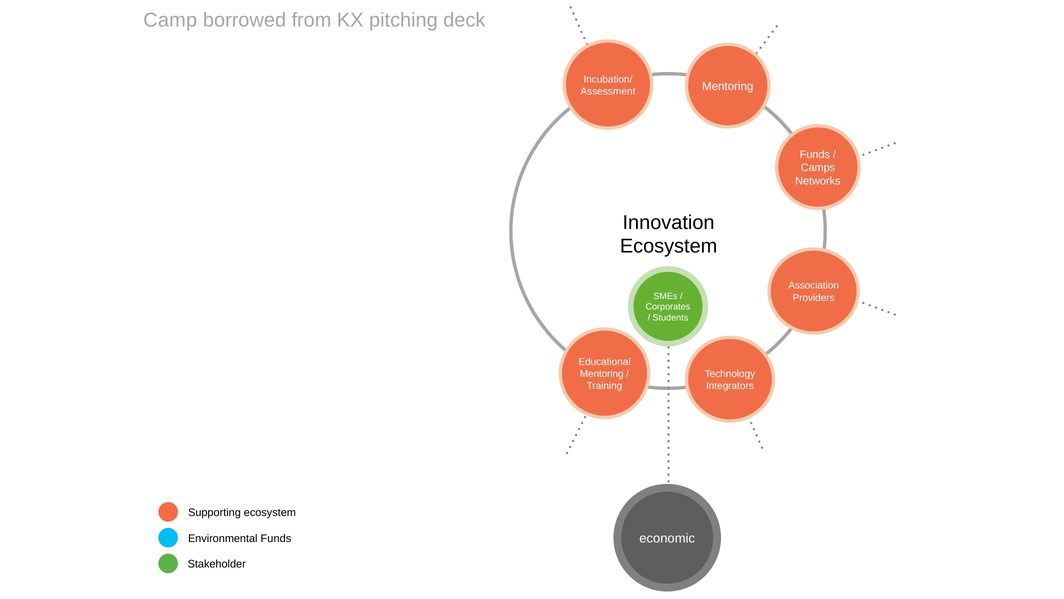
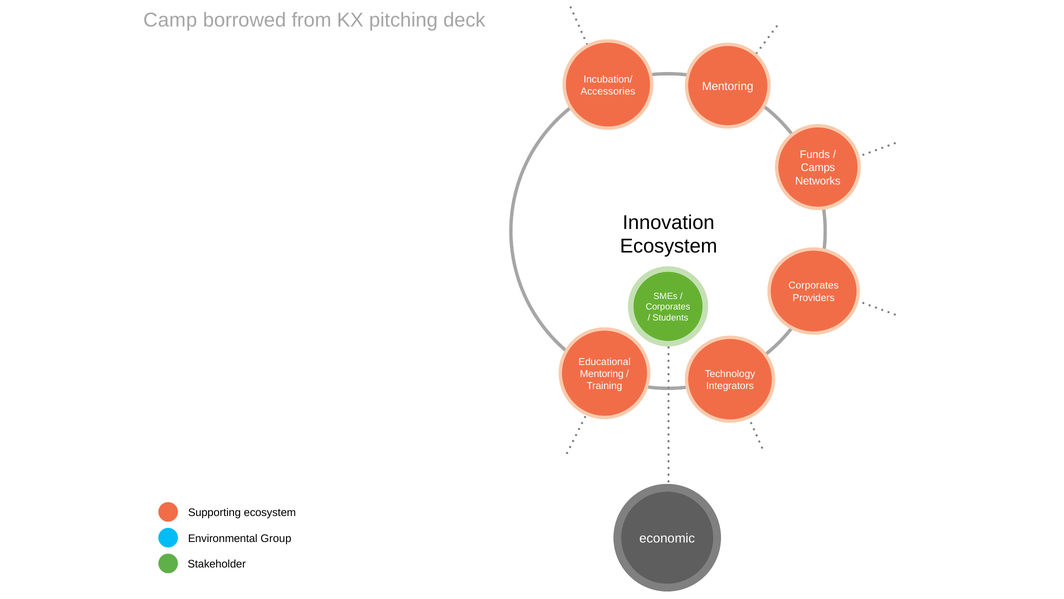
Assessment: Assessment -> Accessories
Association at (814, 285): Association -> Corporates
Environmental Funds: Funds -> Group
